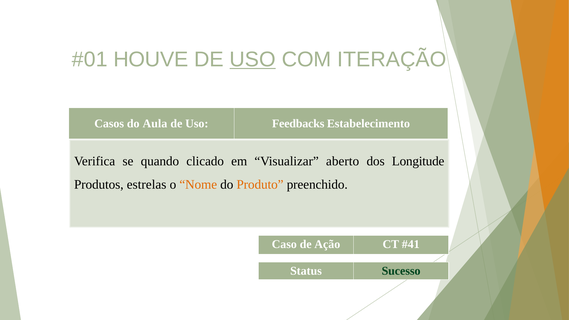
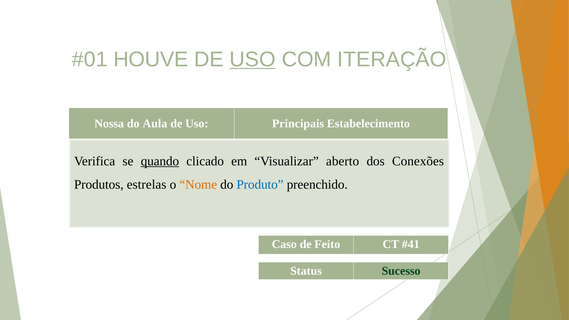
Casos: Casos -> Nossa
Feedbacks: Feedbacks -> Principais
quando underline: none -> present
Longitude: Longitude -> Conexões
Produto colour: orange -> blue
Ação: Ação -> Feito
